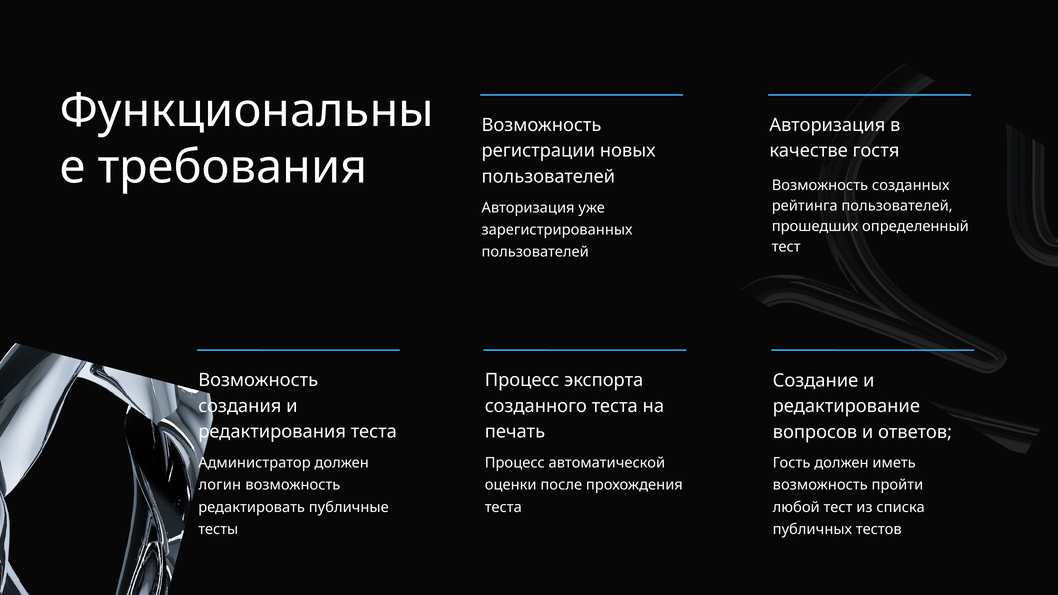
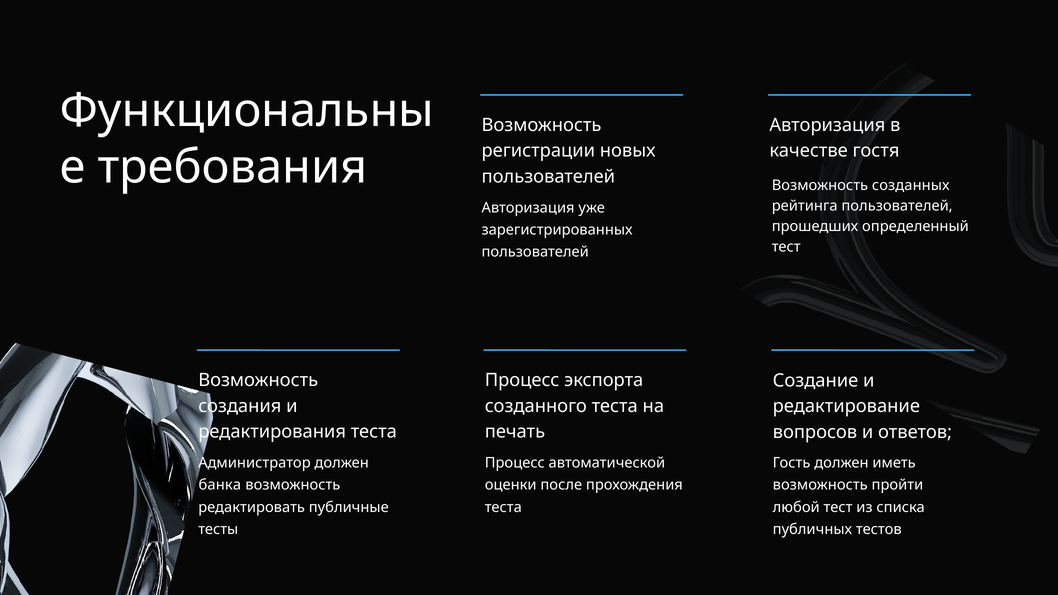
логин: логин -> банка
